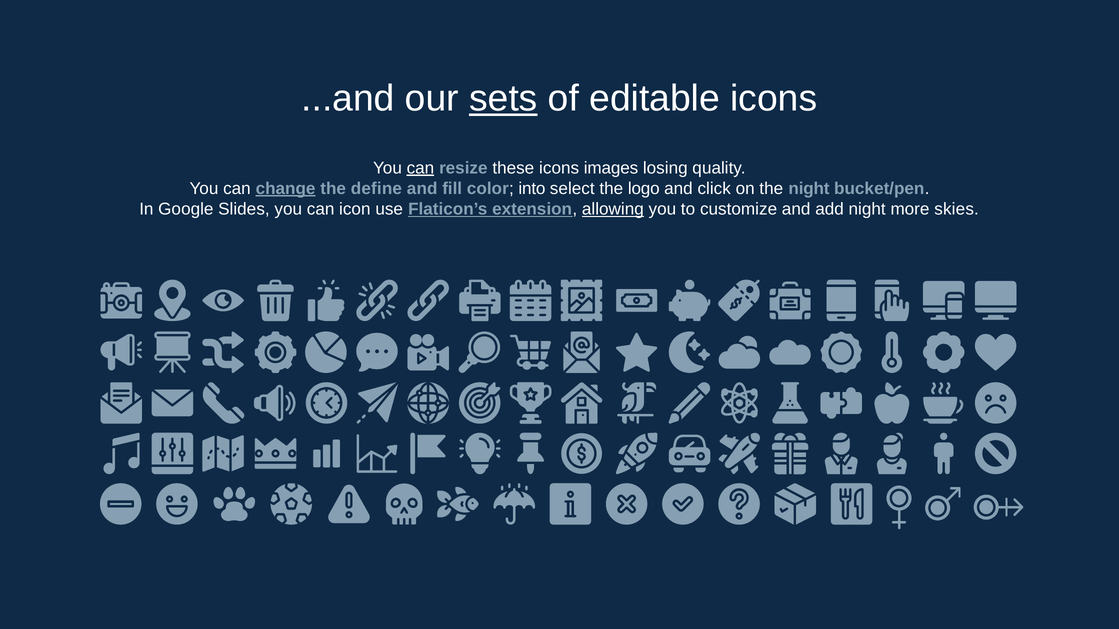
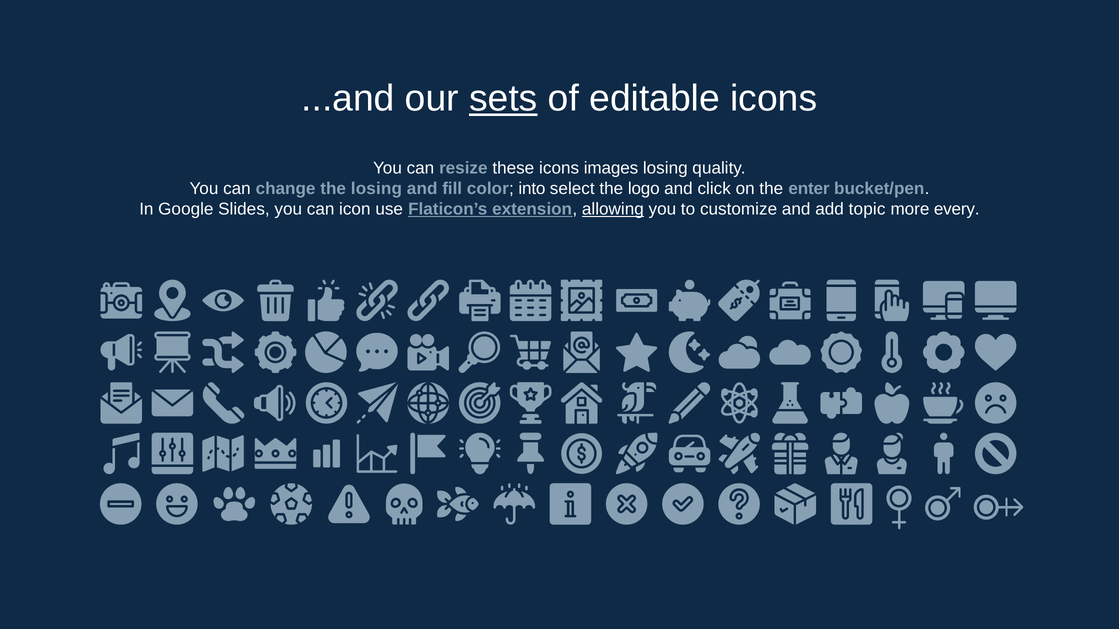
can at (420, 168) underline: present -> none
change underline: present -> none
the define: define -> losing
the night: night -> enter
add night: night -> topic
skies: skies -> every
